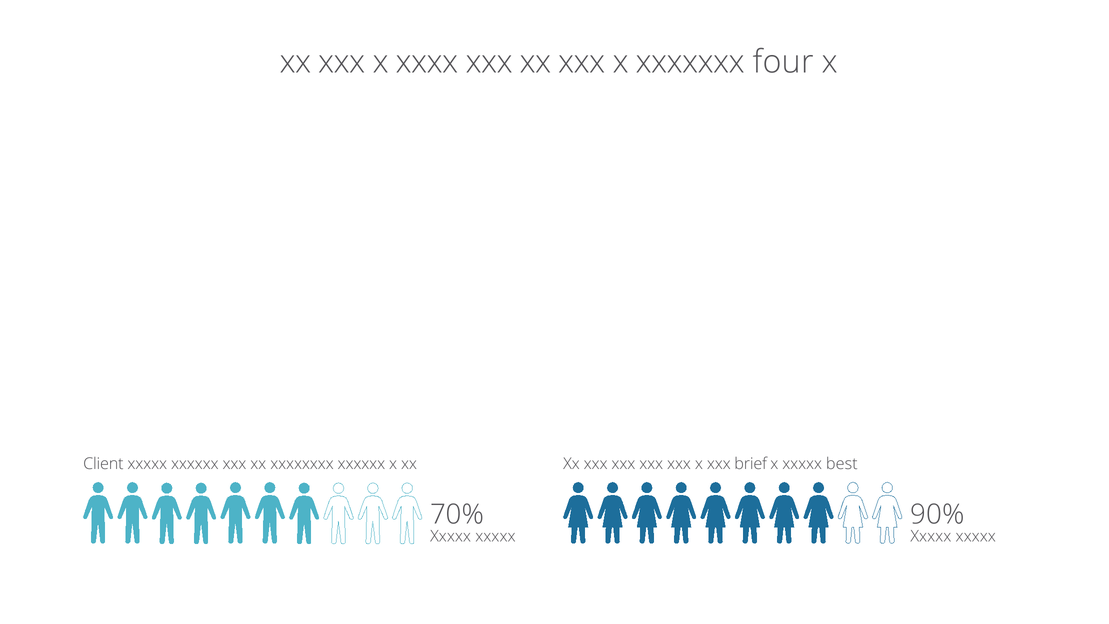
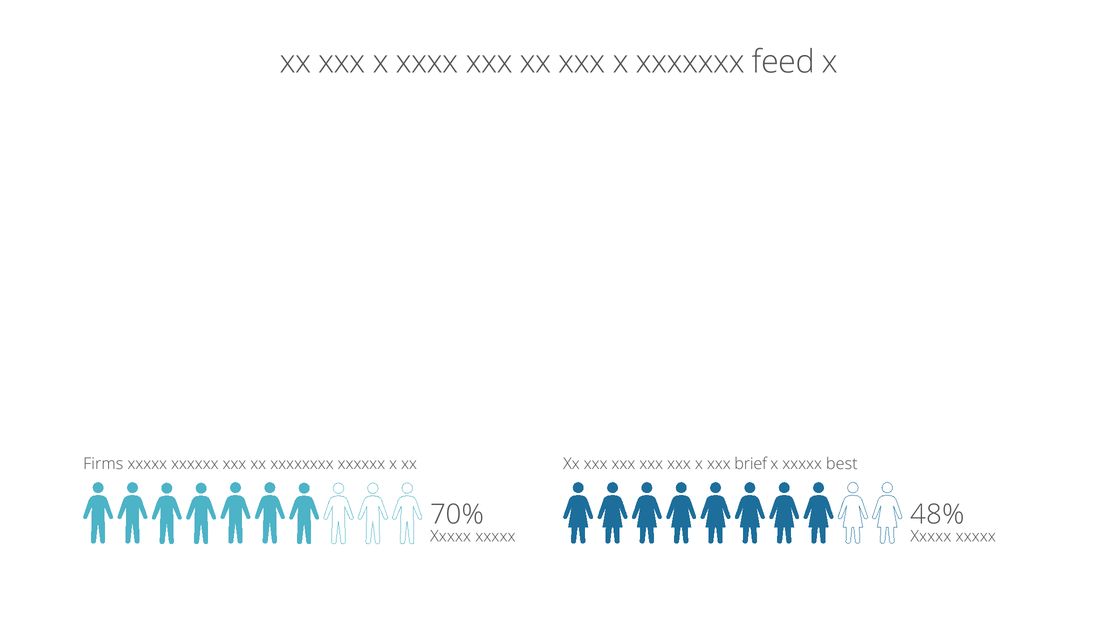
four: four -> feed
Client: Client -> Firms
90%: 90% -> 48%
